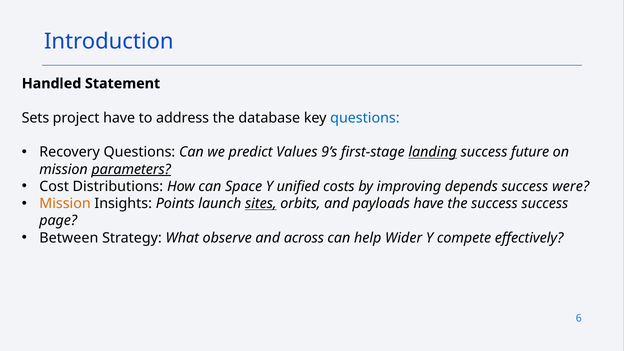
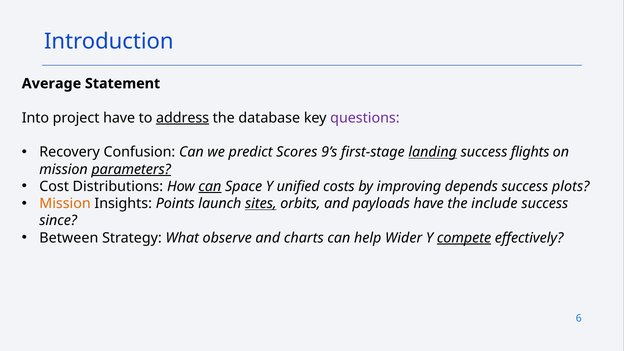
Handled: Handled -> Average
Sets: Sets -> Into
address underline: none -> present
questions at (365, 118) colour: blue -> purple
Recovery Questions: Questions -> Confusion
Values: Values -> Scores
future: future -> flights
can at (210, 186) underline: none -> present
were: were -> plots
the success: success -> include
page: page -> since
across: across -> charts
compete underline: none -> present
